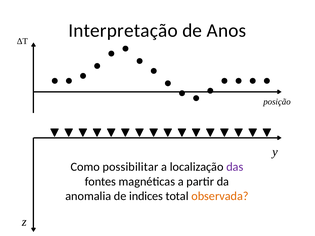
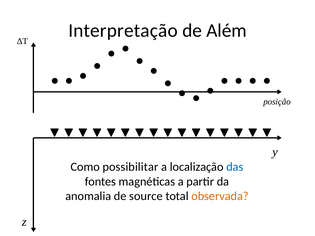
Anos: Anos -> Além
das colour: purple -> blue
indices: indices -> source
